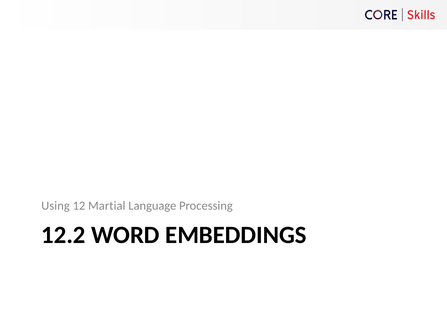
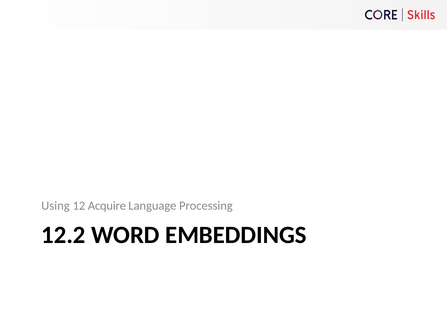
Martial: Martial -> Acquire
